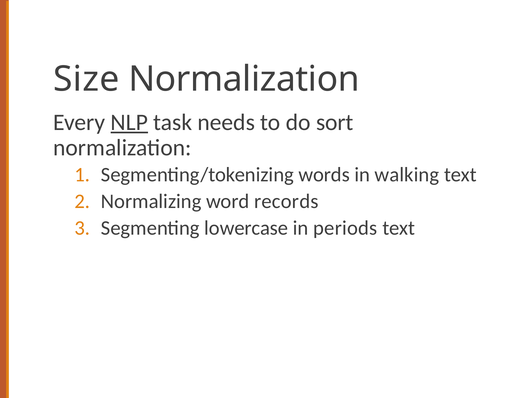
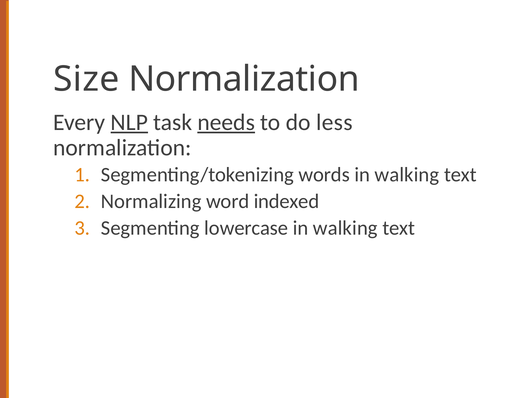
needs underline: none -> present
sort: sort -> less
records: records -> indexed
periods at (345, 228): periods -> walking
